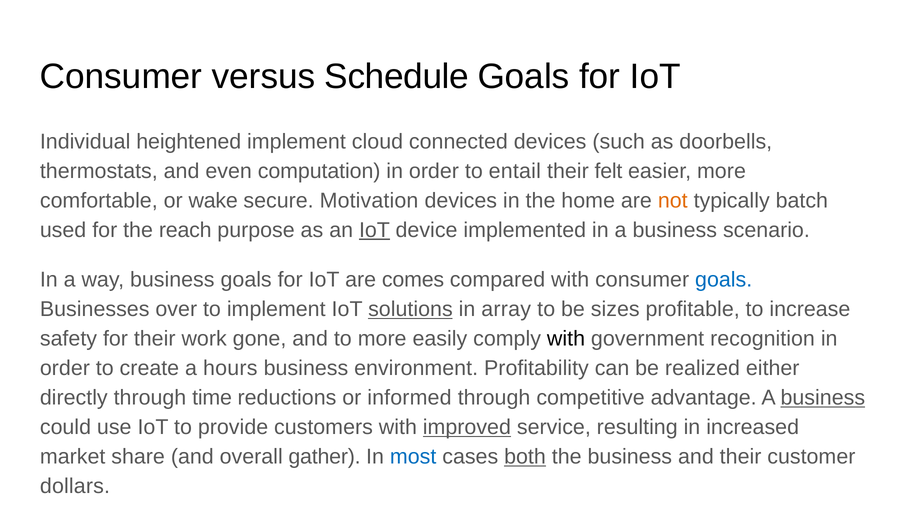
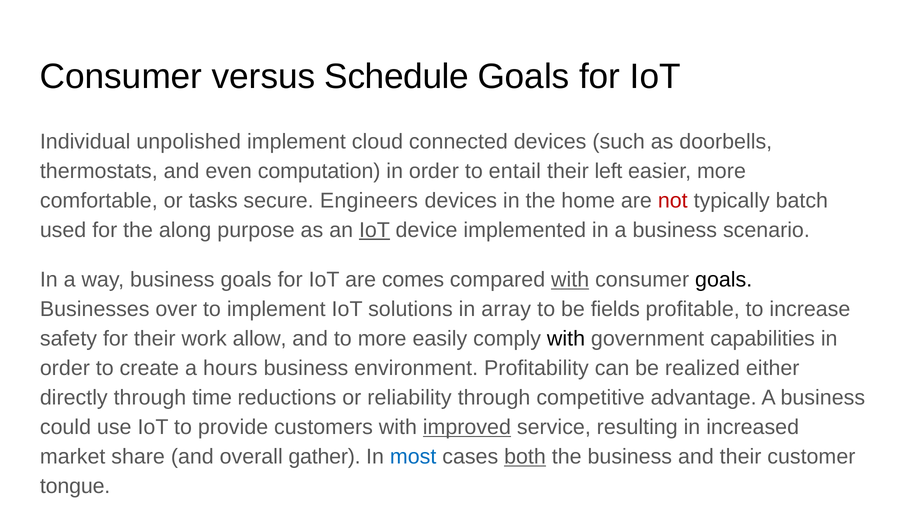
heightened: heightened -> unpolished
felt: felt -> left
wake: wake -> tasks
Motivation: Motivation -> Engineers
not colour: orange -> red
reach: reach -> along
with at (570, 280) underline: none -> present
goals at (724, 280) colour: blue -> black
solutions underline: present -> none
sizes: sizes -> fields
gone: gone -> allow
recognition: recognition -> capabilities
informed: informed -> reliability
business at (823, 397) underline: present -> none
dollars: dollars -> tongue
